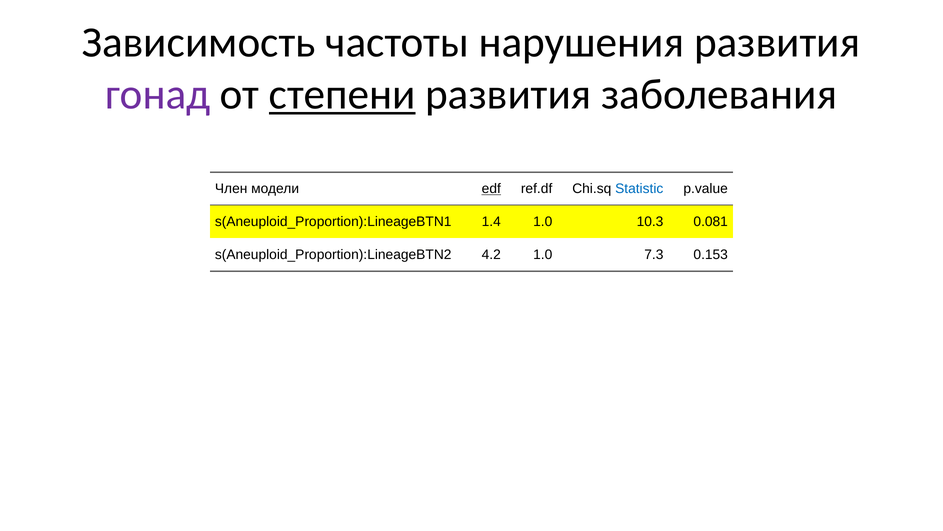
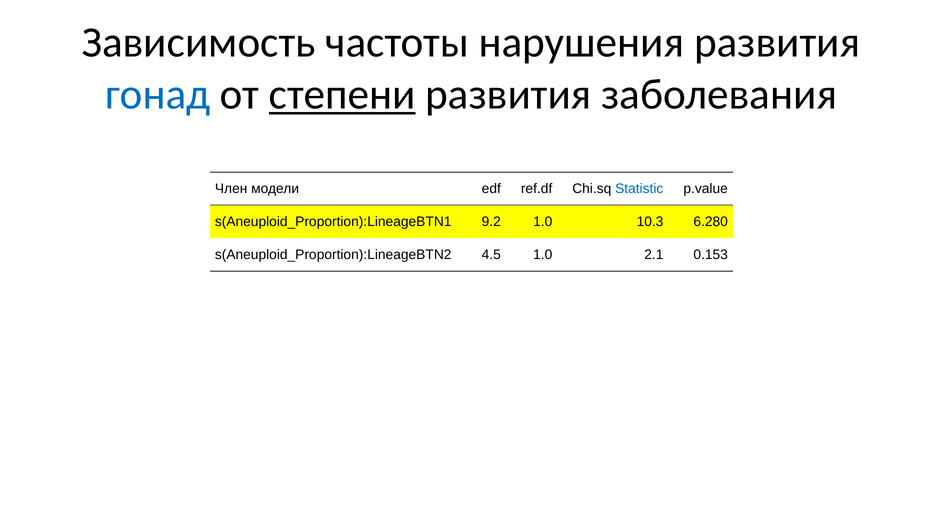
гонад colour: purple -> blue
edf underline: present -> none
1.4: 1.4 -> 9.2
0.081: 0.081 -> 6.280
4.2: 4.2 -> 4.5
7.3: 7.3 -> 2.1
